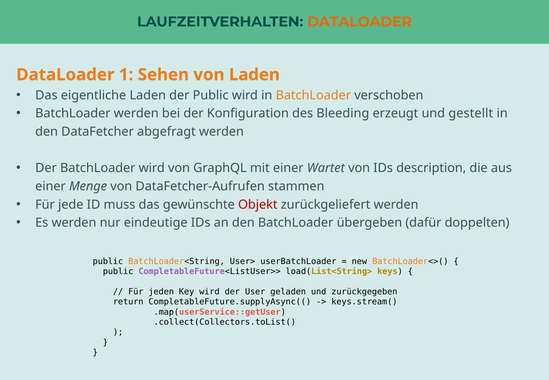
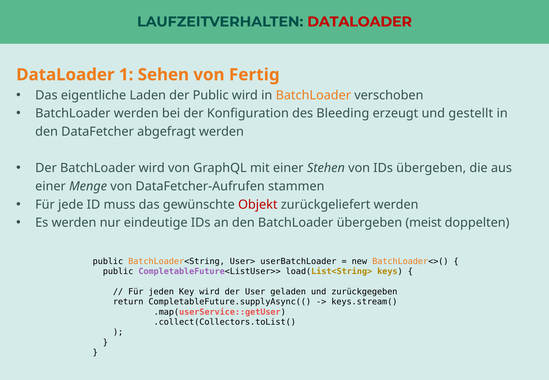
DATALOADER at (360, 22) colour: orange -> red
von Laden: Laden -> Fertig
Wartet: Wartet -> Stehen
IDs description: description -> übergeben
dafür: dafür -> meist
